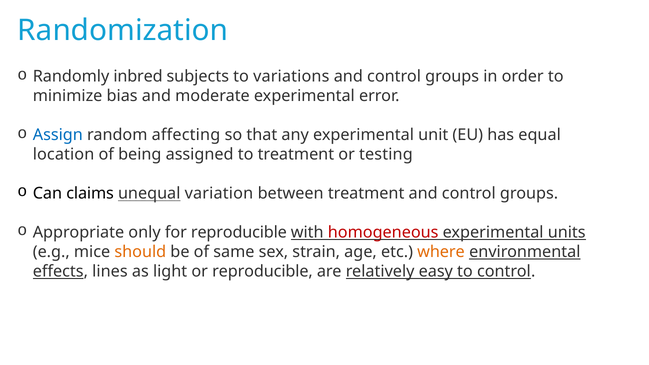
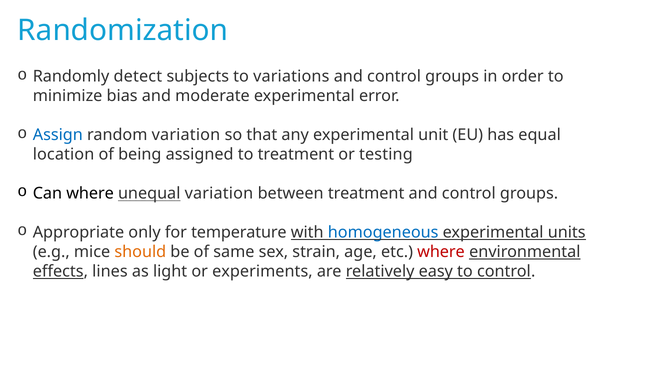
inbred: inbred -> detect
random affecting: affecting -> variation
Can claims: claims -> where
for reproducible: reproducible -> temperature
homogeneous colour: red -> blue
where at (441, 252) colour: orange -> red
or reproducible: reproducible -> experiments
